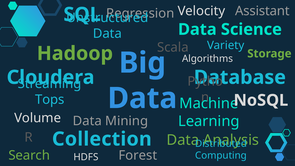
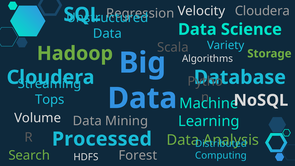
Assistant at (262, 11): Assistant -> Cloudera
Collection: Collection -> Processed
